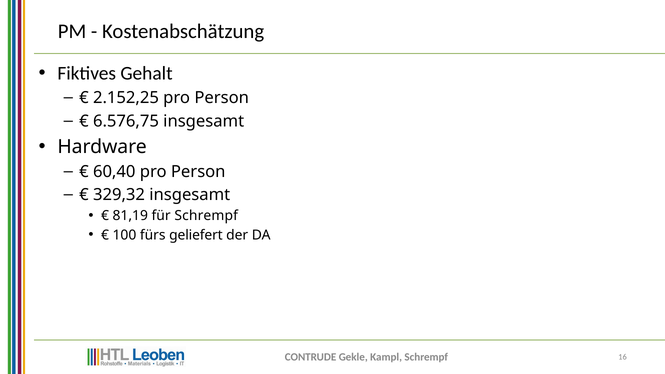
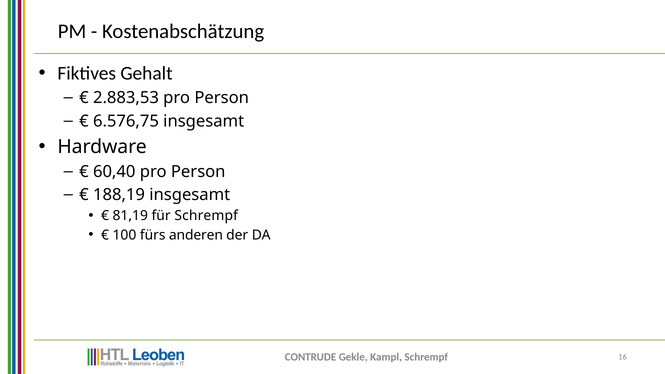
2.152,25: 2.152,25 -> 2.883,53
329,32: 329,32 -> 188,19
geliefert: geliefert -> anderen
